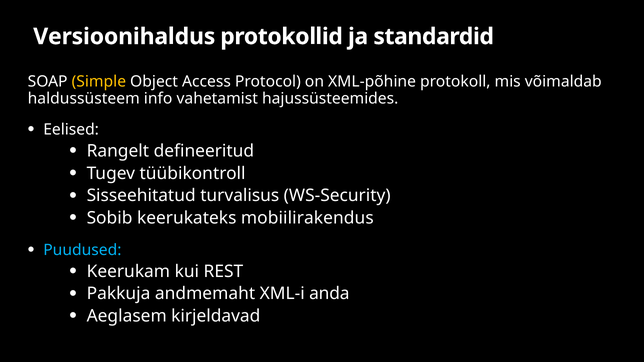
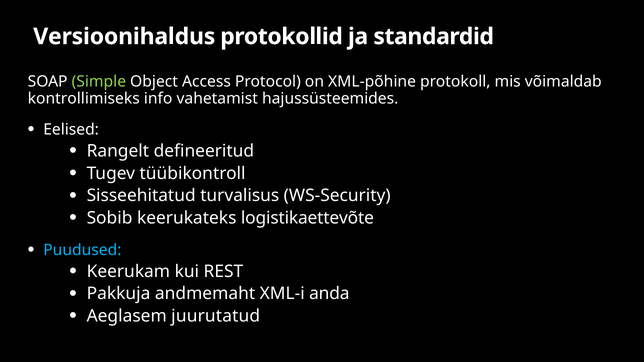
Simple colour: yellow -> light green
haldussüsteem: haldussüsteem -> kontrollimiseks
mobiilirakendus: mobiilirakendus -> logistikaettevõte
kirjeldavad: kirjeldavad -> juurutatud
